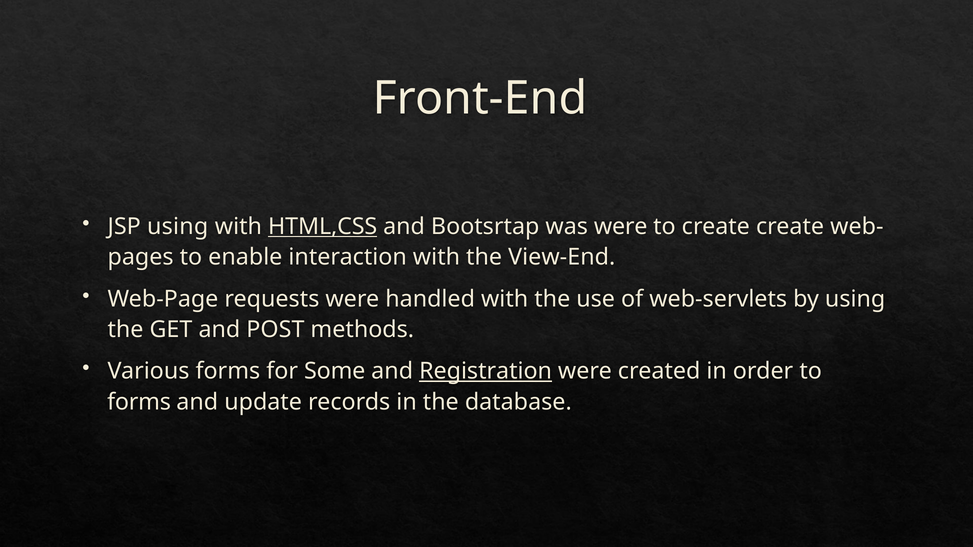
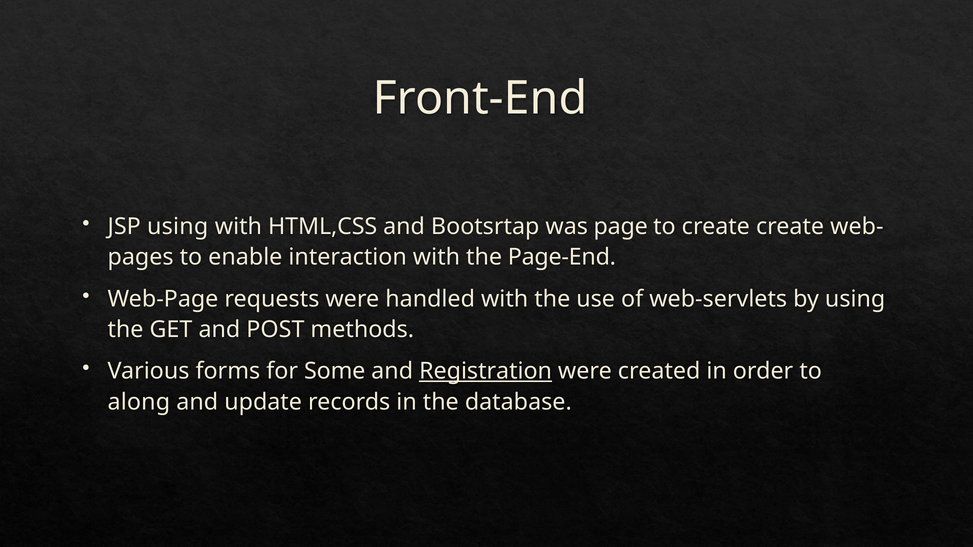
HTML,CSS underline: present -> none
was were: were -> page
View-End: View-End -> Page-End
forms at (139, 402): forms -> along
